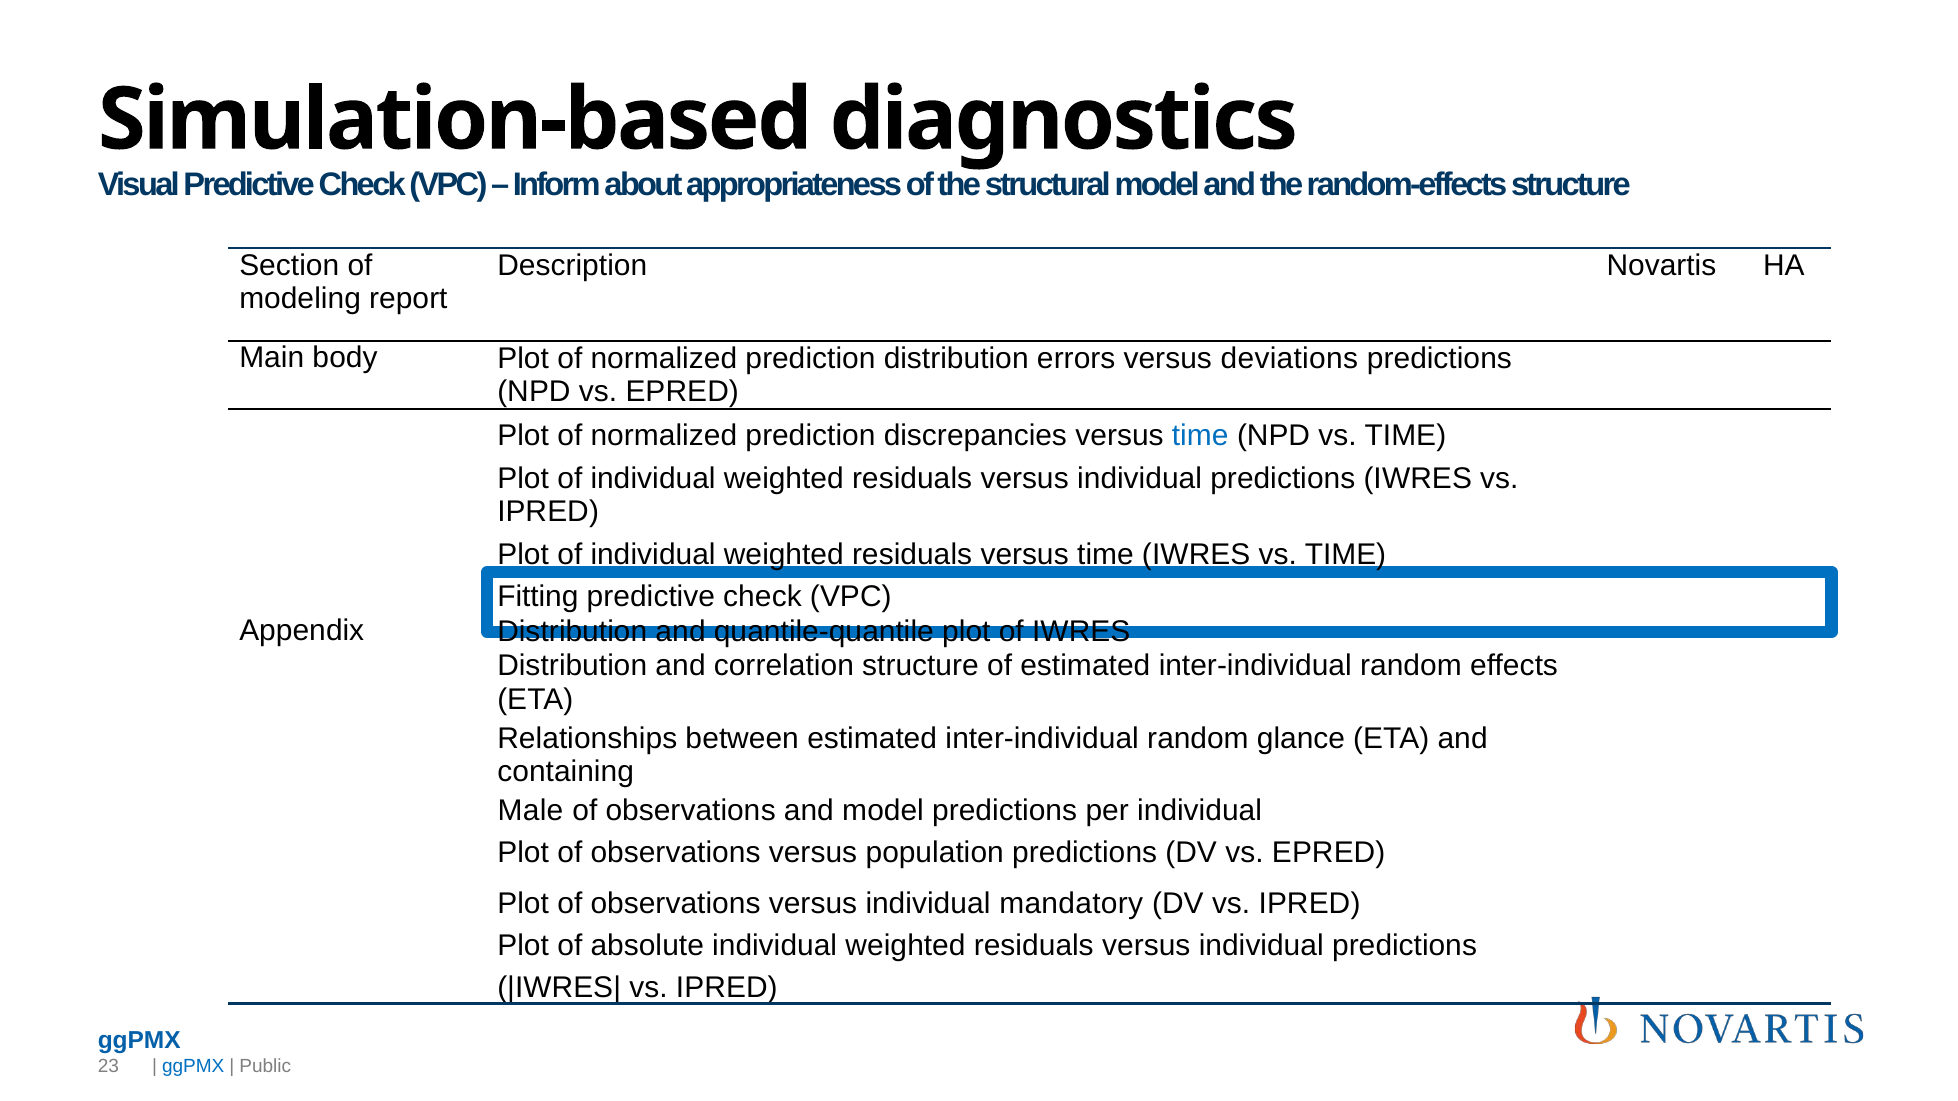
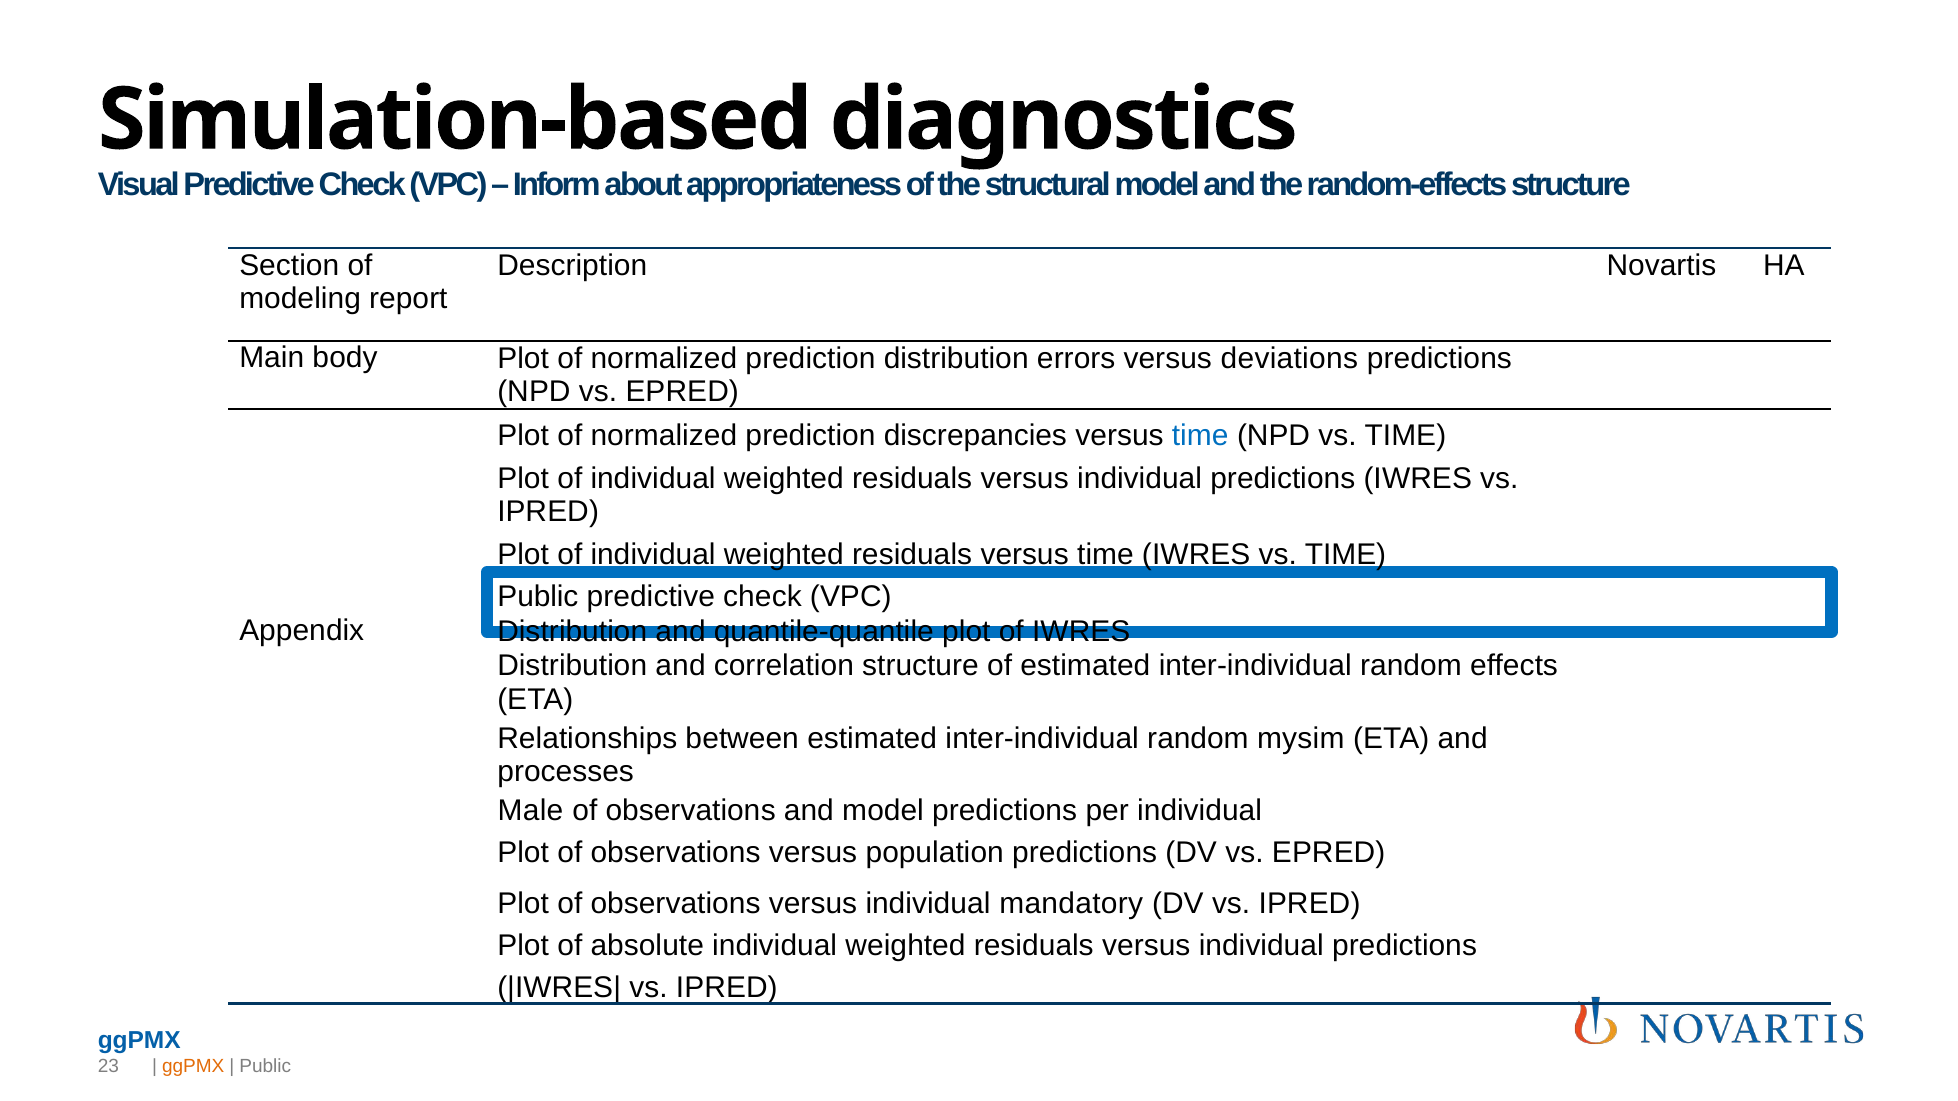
Fitting at (538, 597): Fitting -> Public
glance: glance -> mysim
containing: containing -> processes
ggPMX at (193, 1066) colour: blue -> orange
